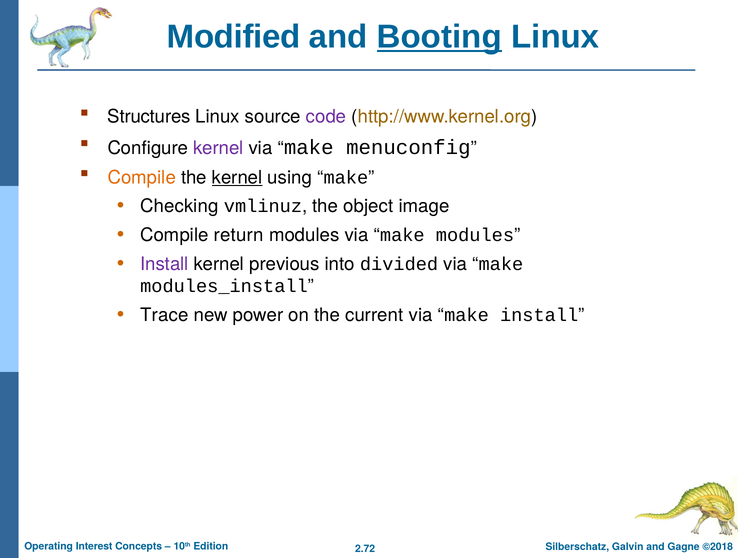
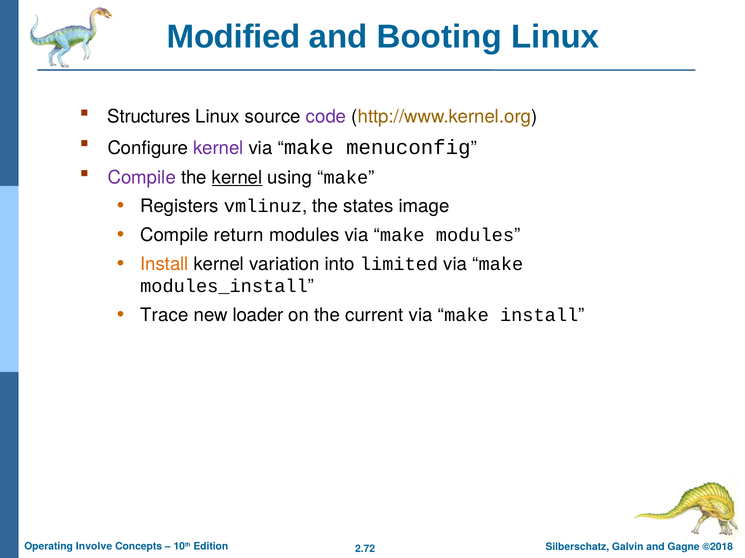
Booting underline: present -> none
Compile at (142, 178) colour: orange -> purple
Checking: Checking -> Registers
object: object -> states
Install at (164, 264) colour: purple -> orange
previous: previous -> variation
divided: divided -> limited
power: power -> loader
Interest: Interest -> Involve
